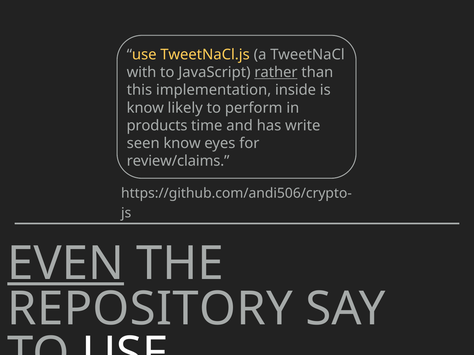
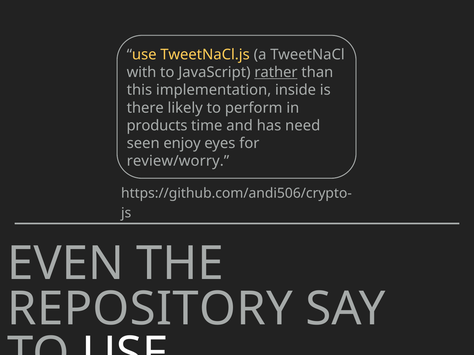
know at (145, 108): know -> there
write: write -> need
seen know: know -> enjoy
review/claims: review/claims -> review/worry
EVEN underline: present -> none
